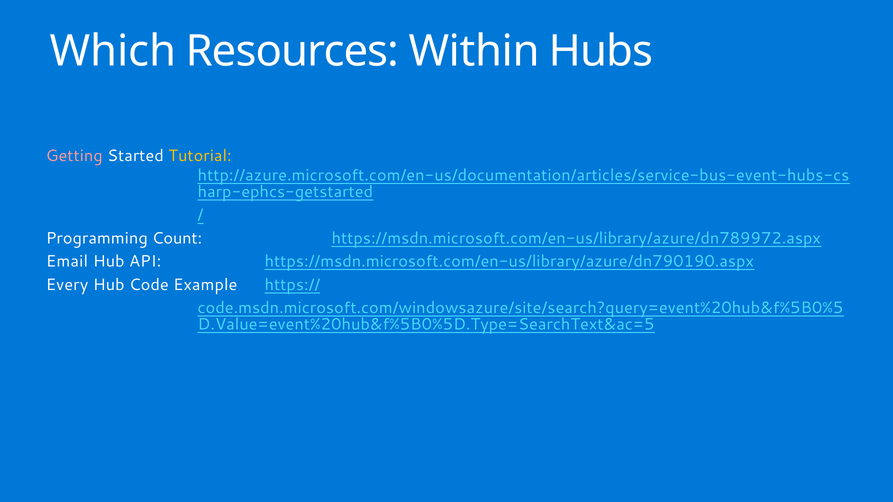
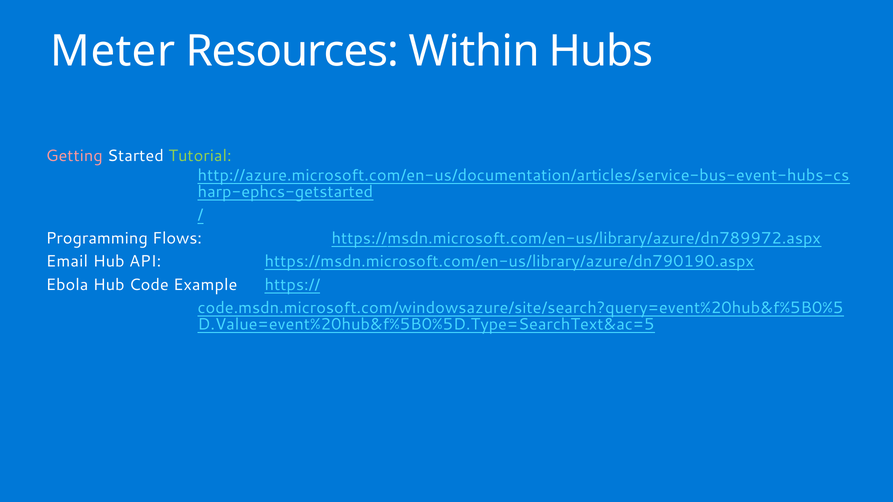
Which: Which -> Meter
Tutorial colour: yellow -> light green
Count: Count -> Flows
Every: Every -> Ebola
